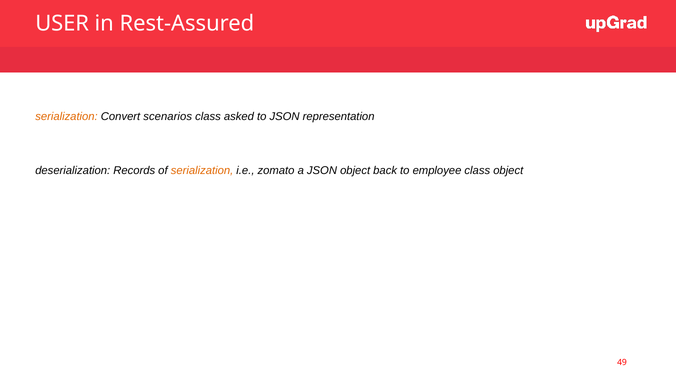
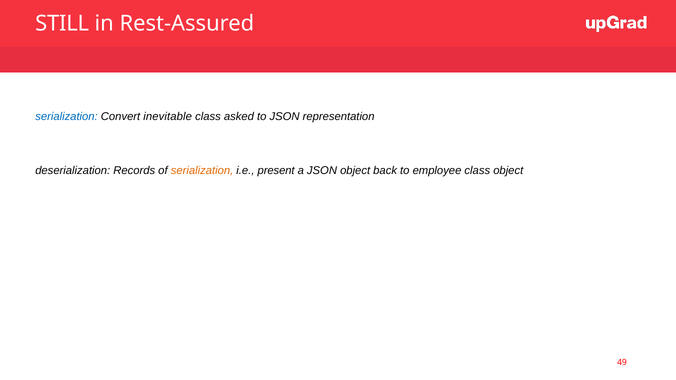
USER: USER -> STILL
serialization at (67, 116) colour: orange -> blue
scenarios: scenarios -> inevitable
zomato: zomato -> present
